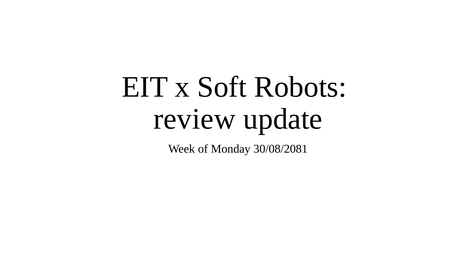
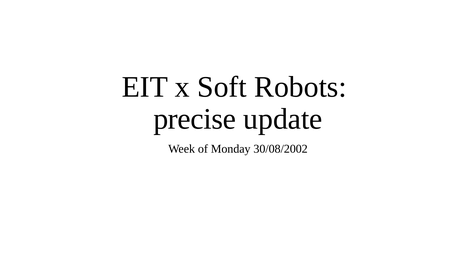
review: review -> precise
30/08/2081: 30/08/2081 -> 30/08/2002
